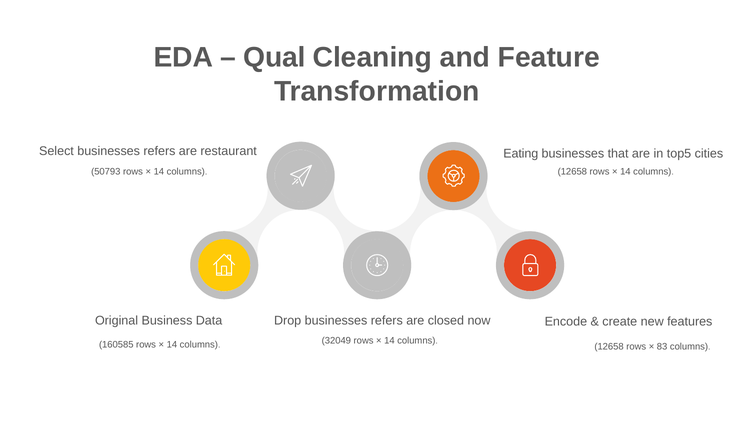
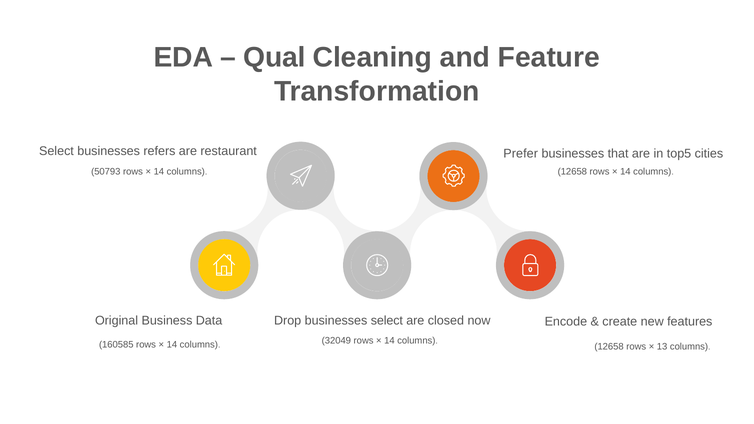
Eating: Eating -> Prefer
Drop businesses refers: refers -> select
83: 83 -> 13
